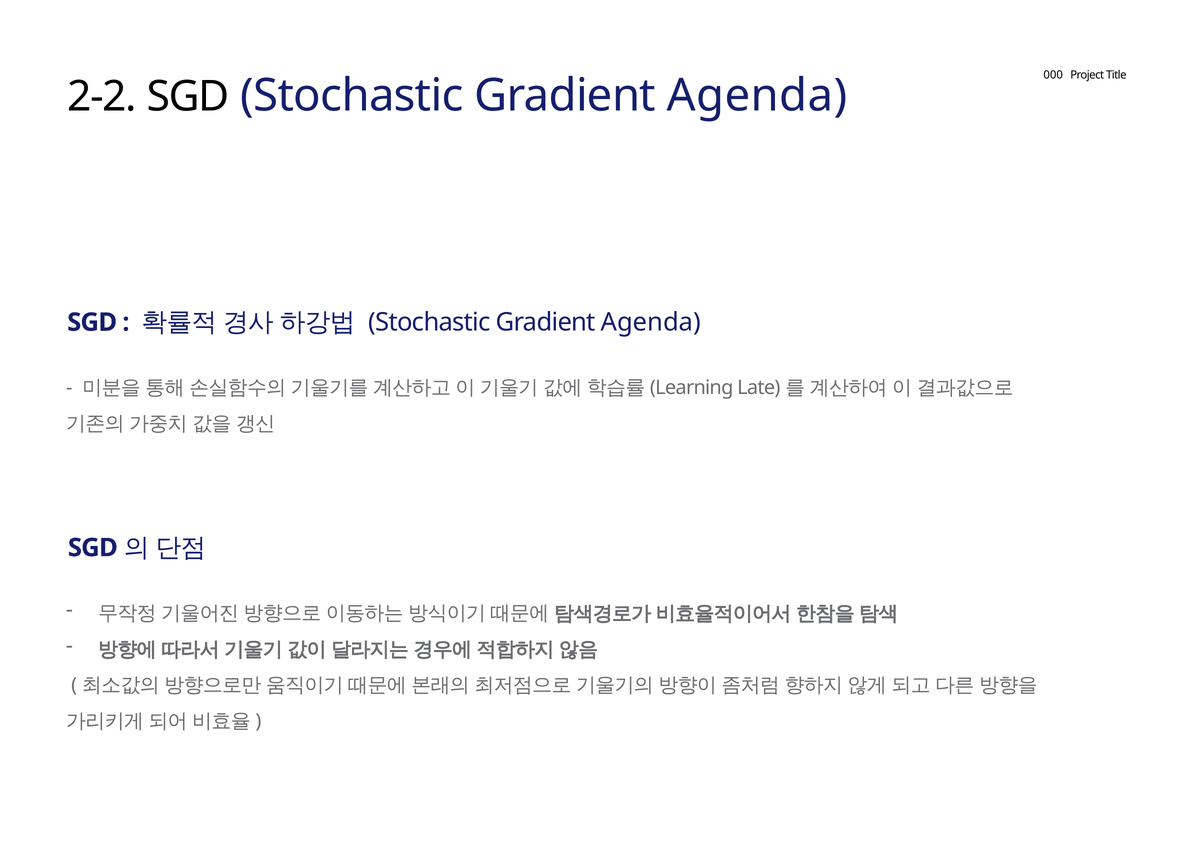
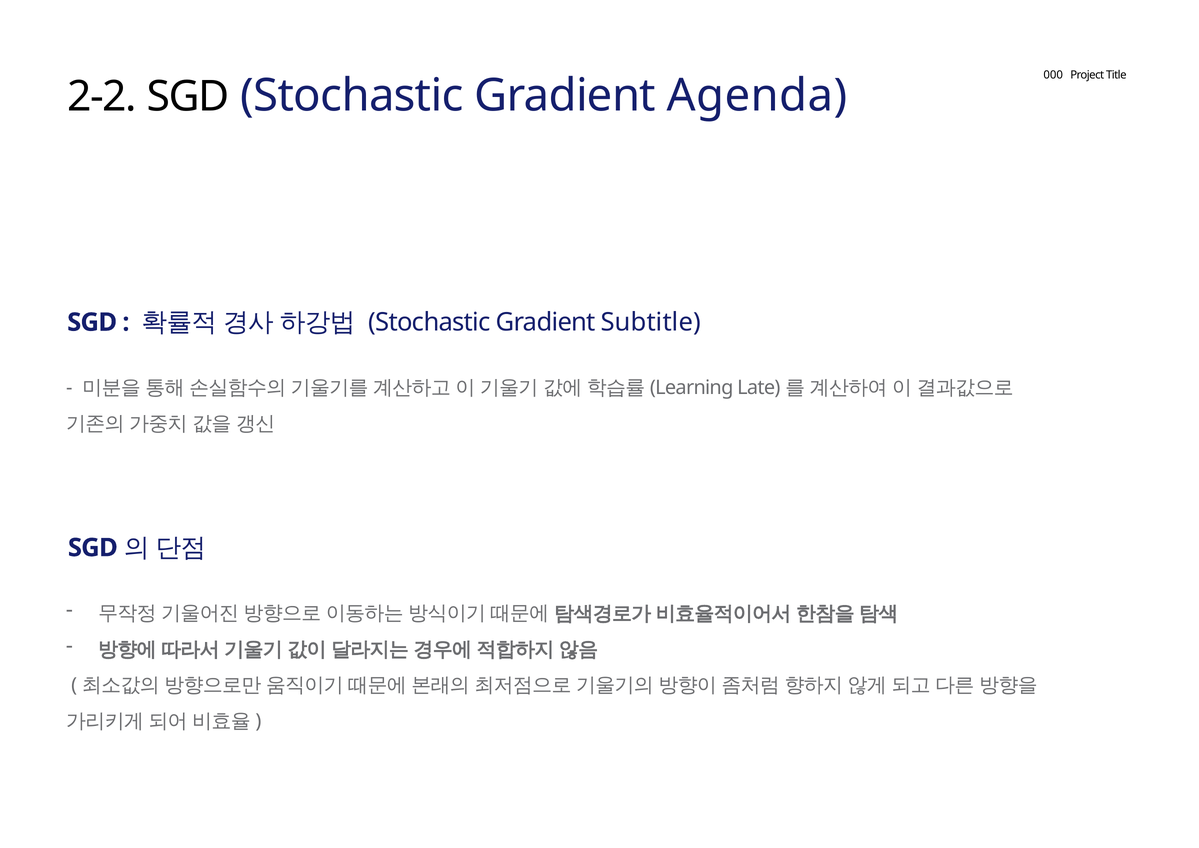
Agenda at (651, 322): Agenda -> Subtitle
